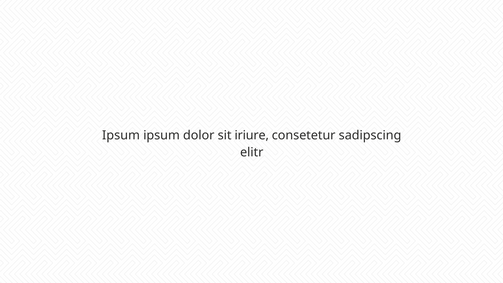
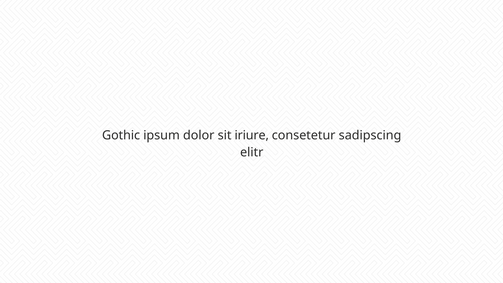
Ipsum at (121, 135): Ipsum -> Gothic
